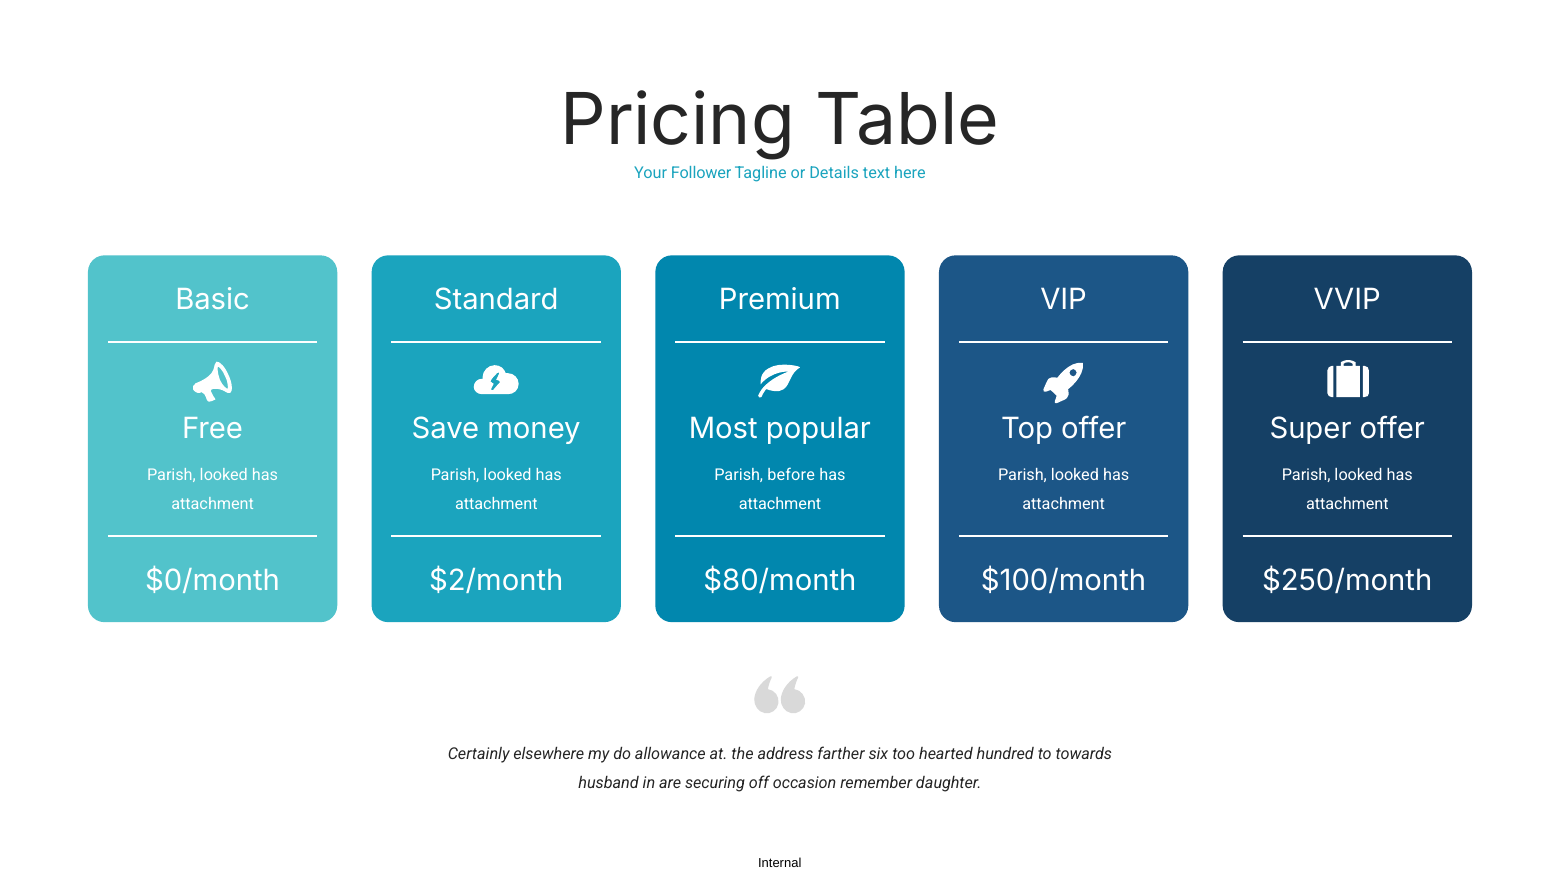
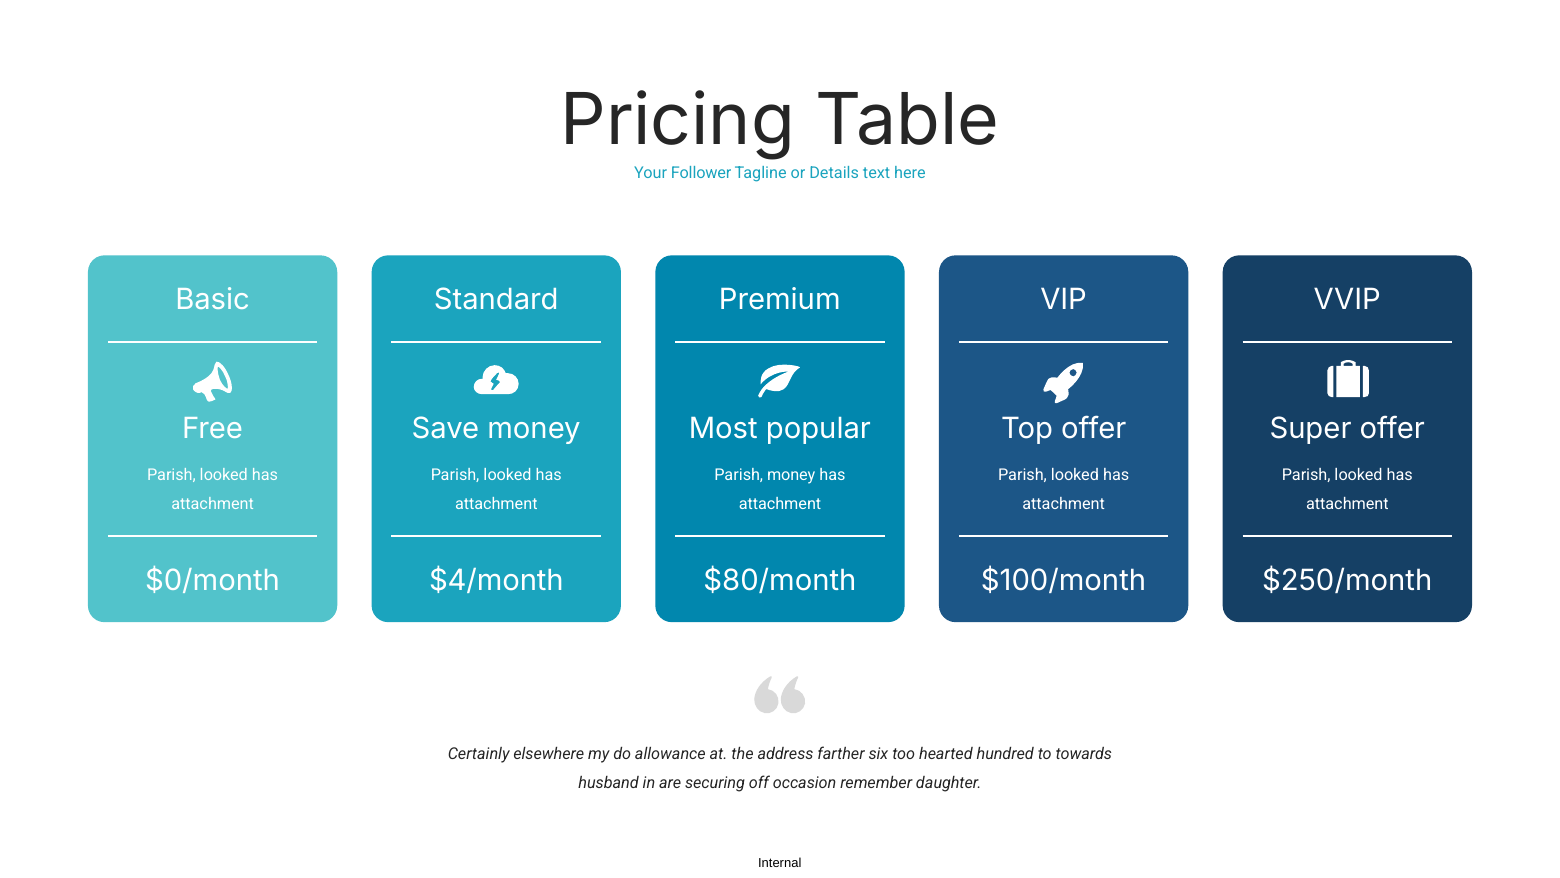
Parish before: before -> money
$2/month: $2/month -> $4/month
